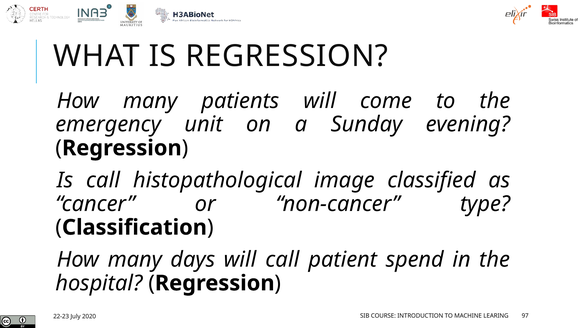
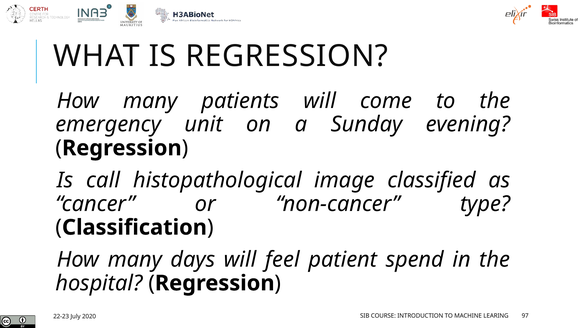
will call: call -> feel
